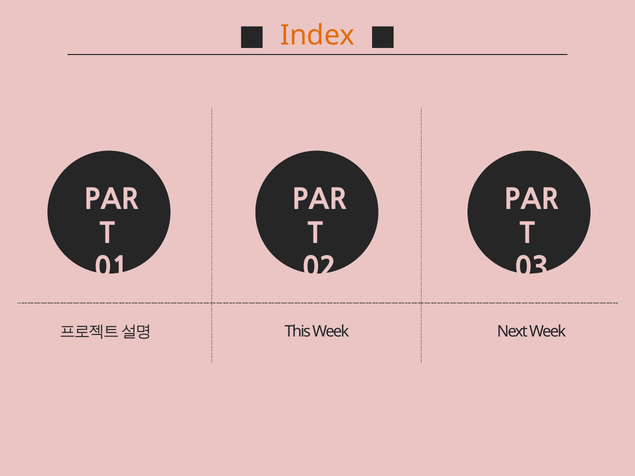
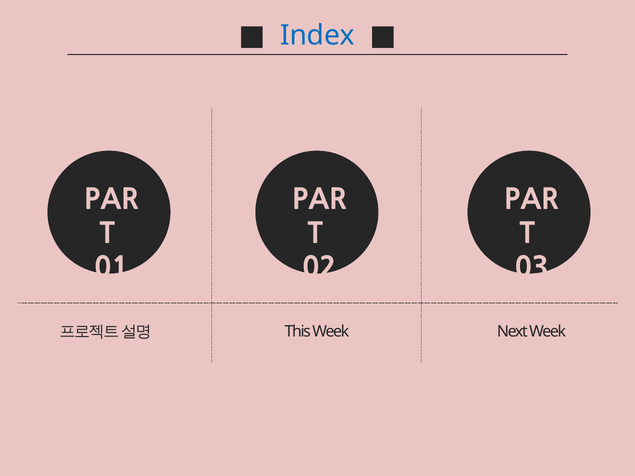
Index colour: orange -> blue
